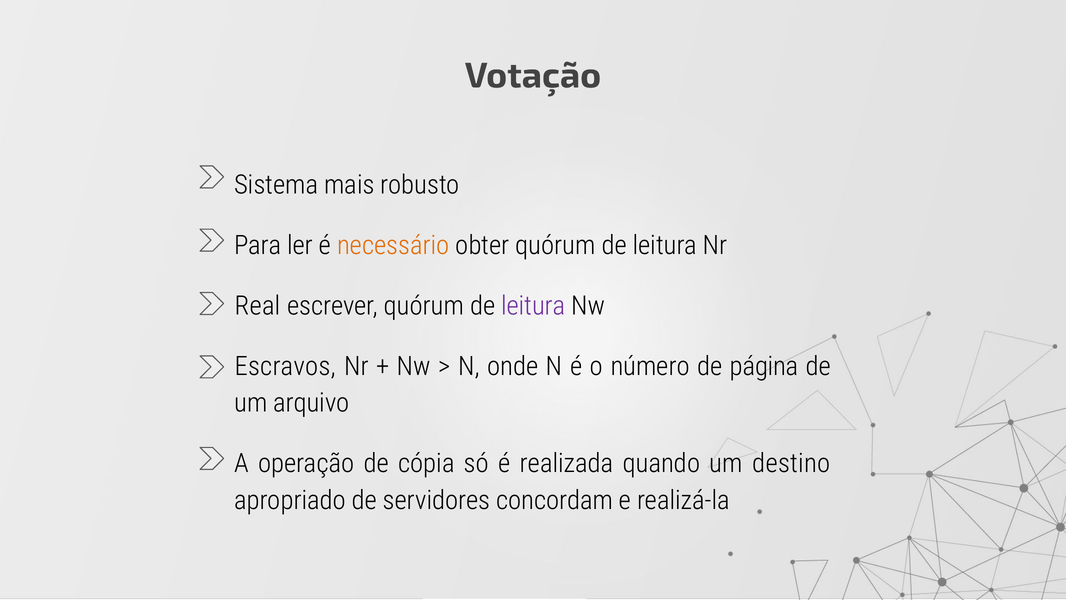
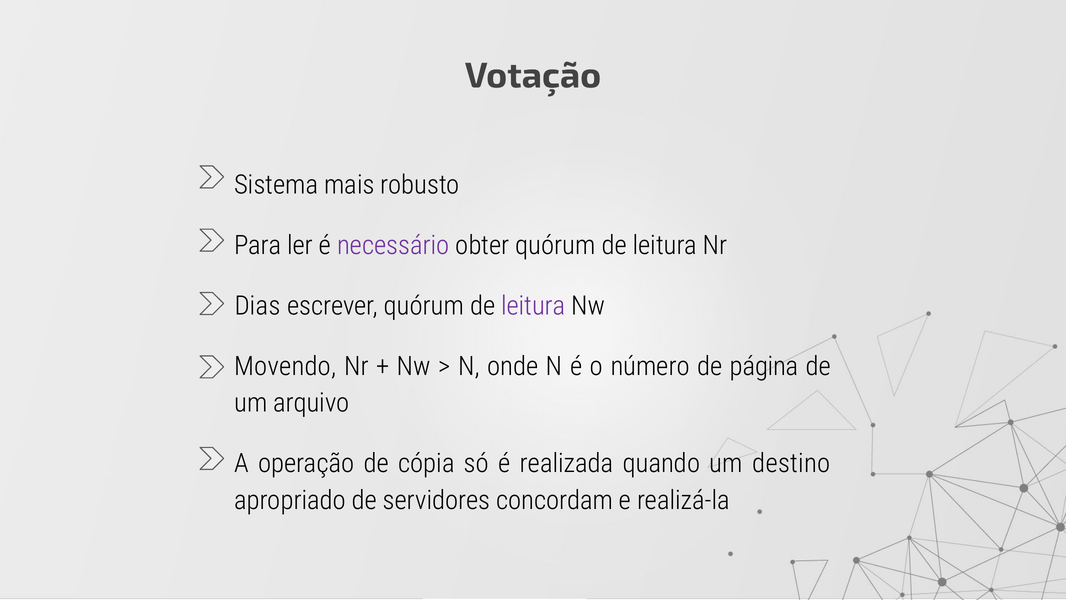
necessário colour: orange -> purple
Real: Real -> Dias
Escravos: Escravos -> Movendo
